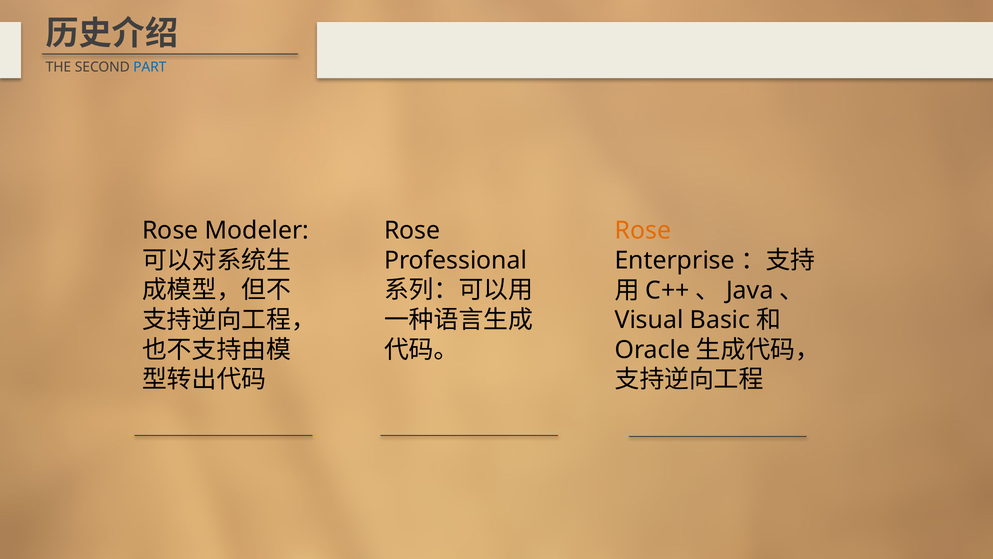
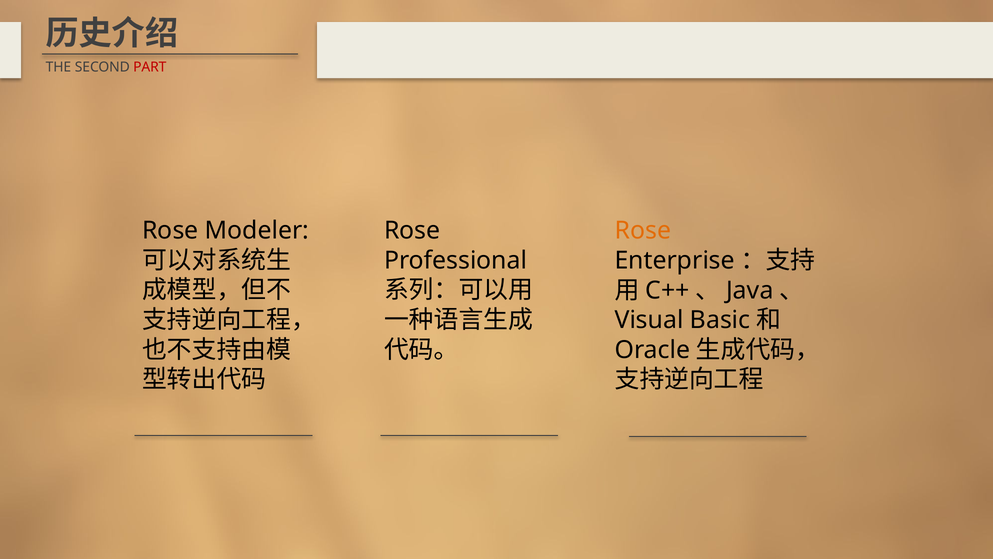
PART colour: blue -> red
